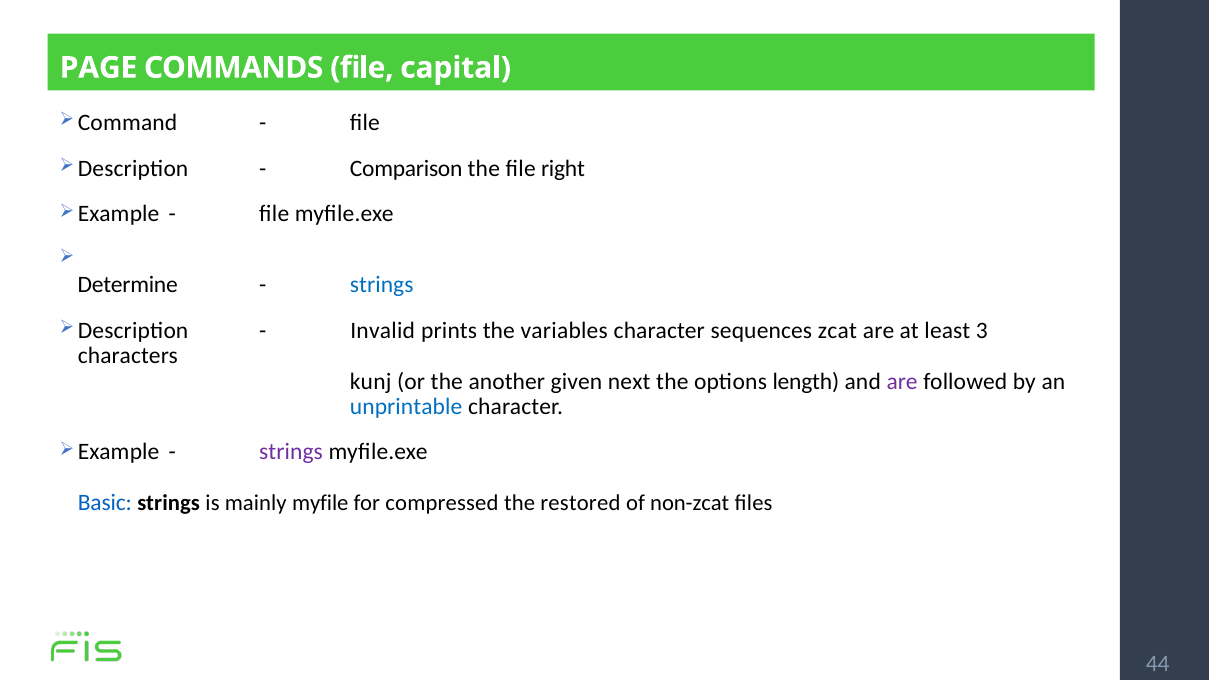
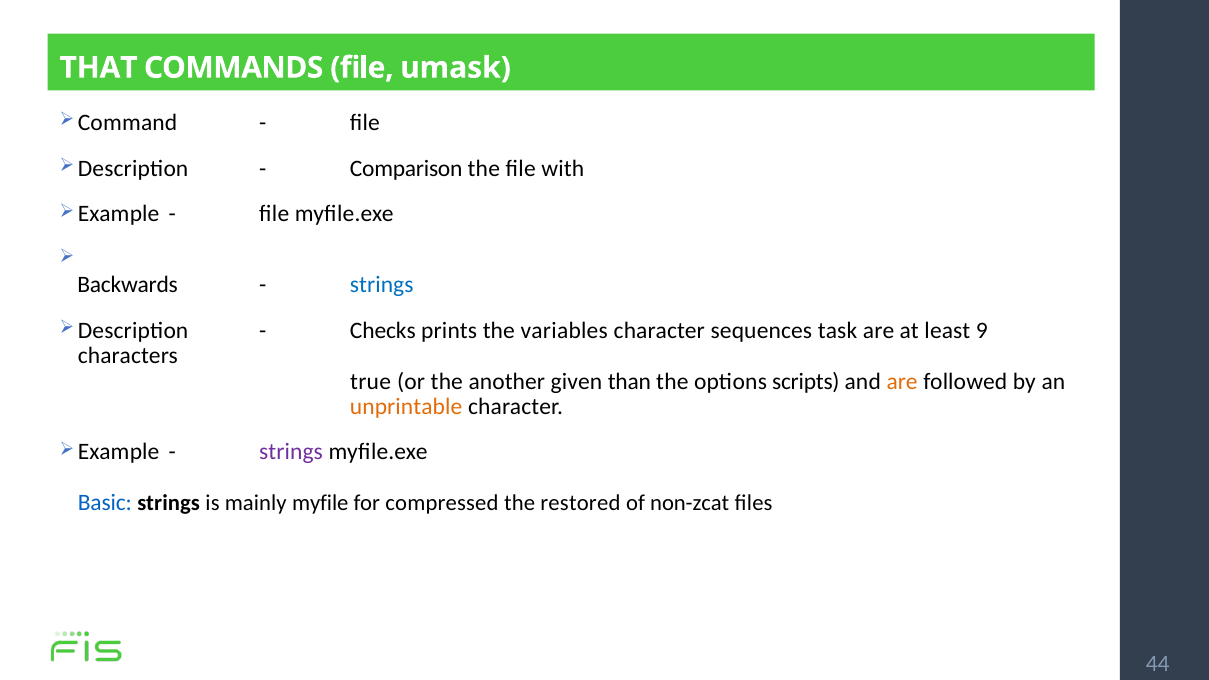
PAGE: PAGE -> THAT
capital: capital -> umask
right: right -> with
Determine: Determine -> Backwards
Invalid: Invalid -> Checks
zcat: zcat -> task
3: 3 -> 9
kunj: kunj -> true
next: next -> than
length: length -> scripts
are at (902, 381) colour: purple -> orange
unprintable colour: blue -> orange
